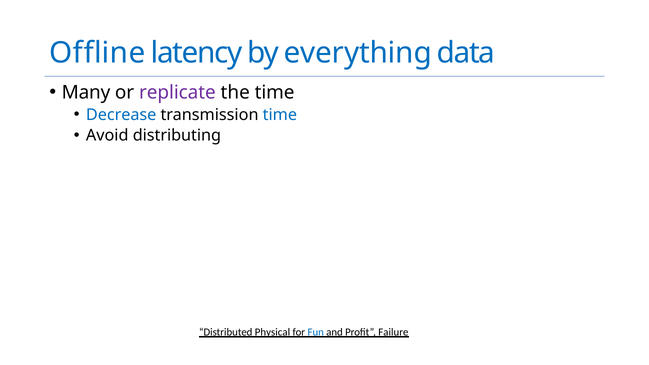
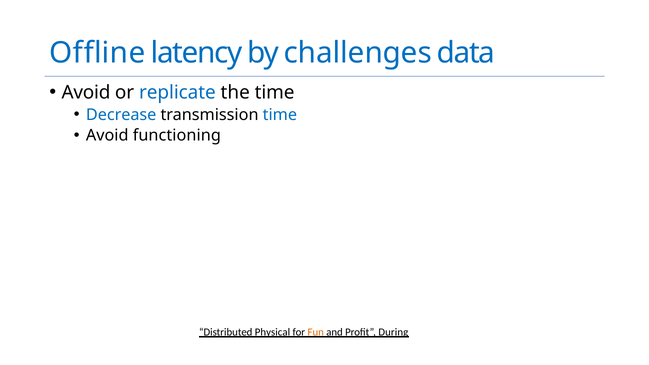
everything: everything -> challenges
Many at (86, 92): Many -> Avoid
replicate colour: purple -> blue
distributing: distributing -> functioning
Fun colour: blue -> orange
Failure: Failure -> During
